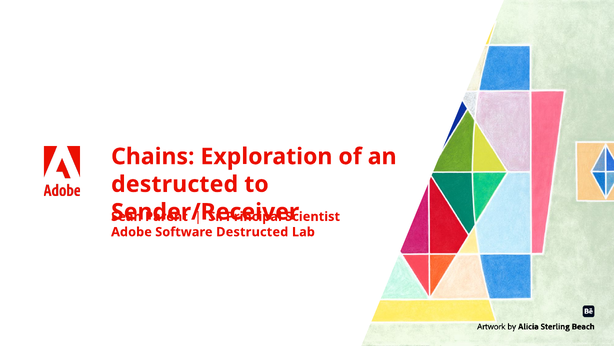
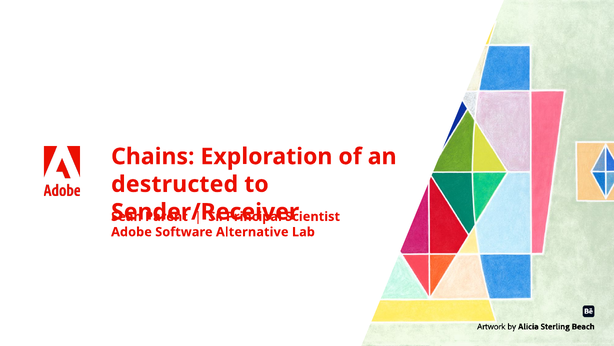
Software Destructed: Destructed -> Alternative
